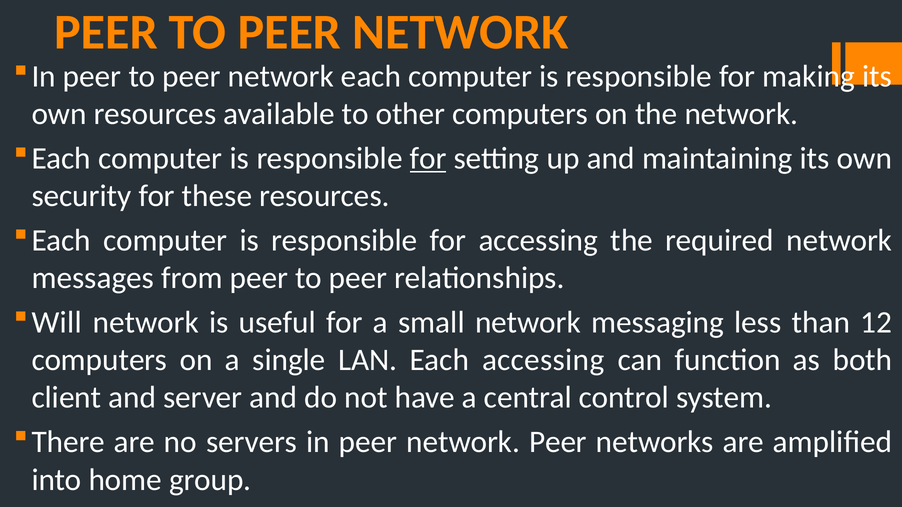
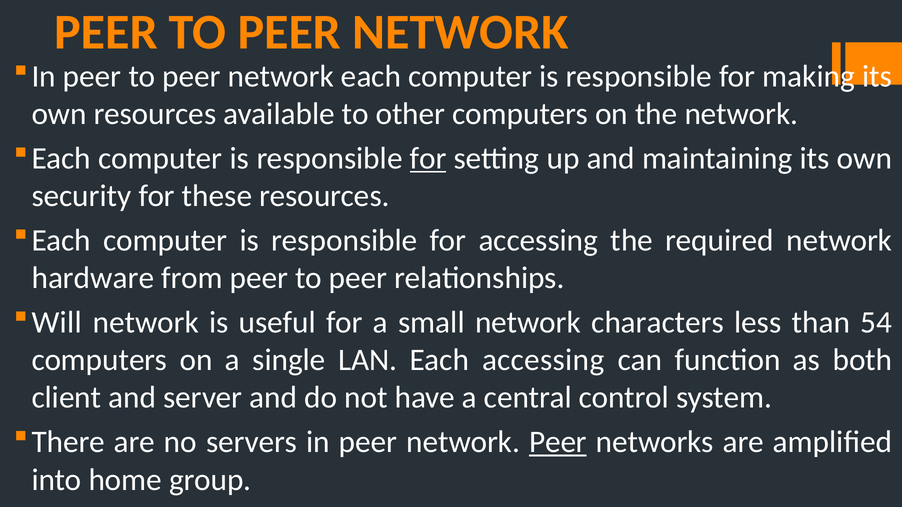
messages: messages -> hardware
messaging: messaging -> characters
12: 12 -> 54
Peer at (558, 443) underline: none -> present
